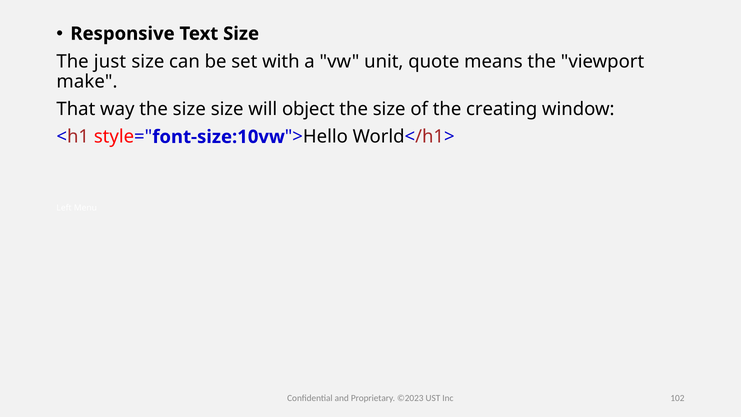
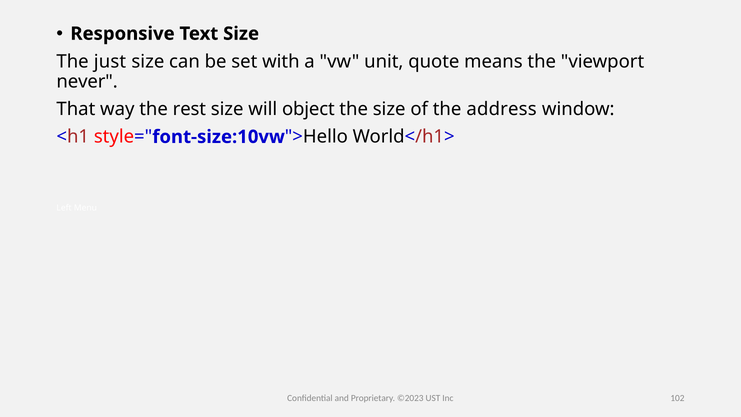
make: make -> never
way the size: size -> rest
creating: creating -> address
